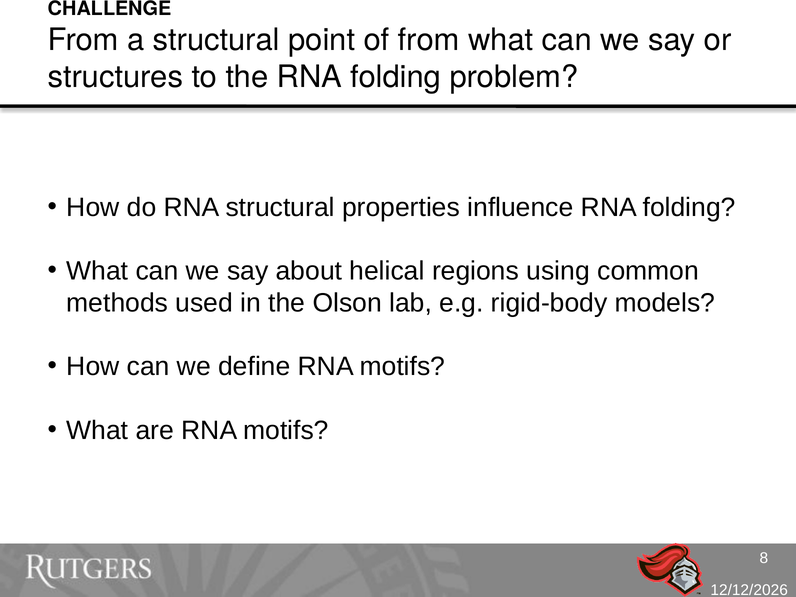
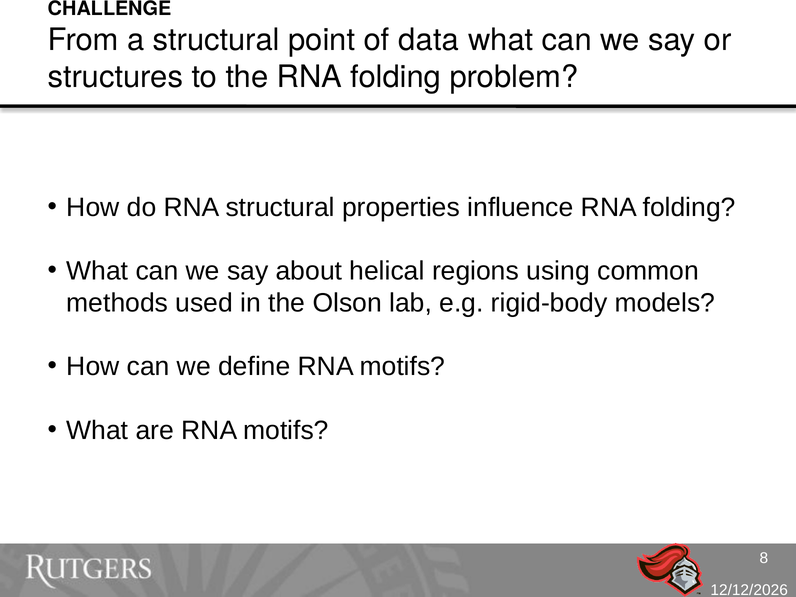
of from: from -> data
